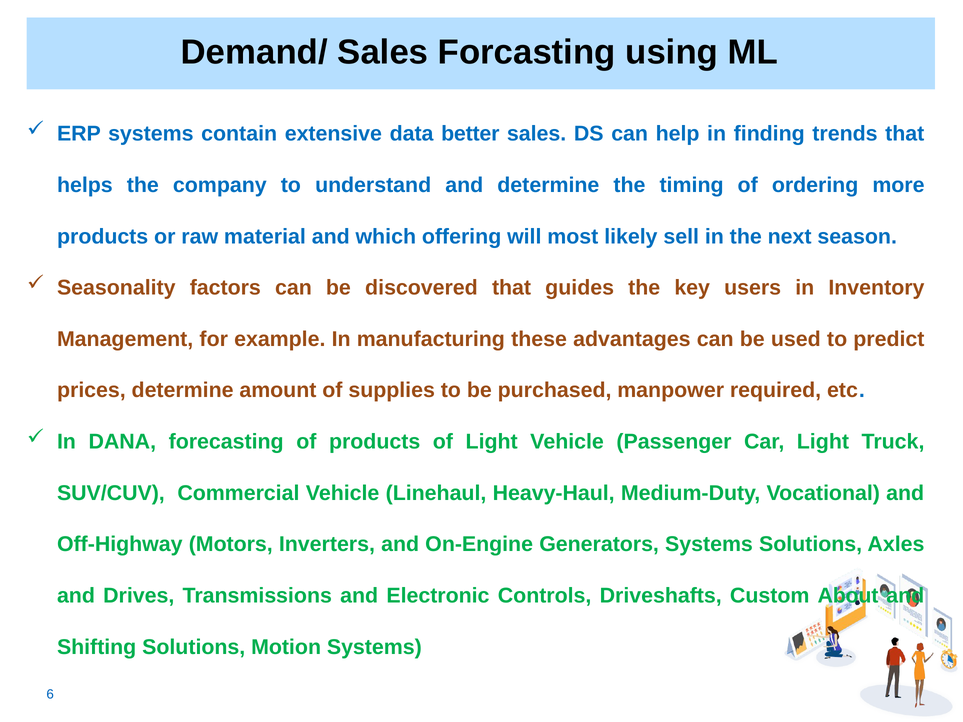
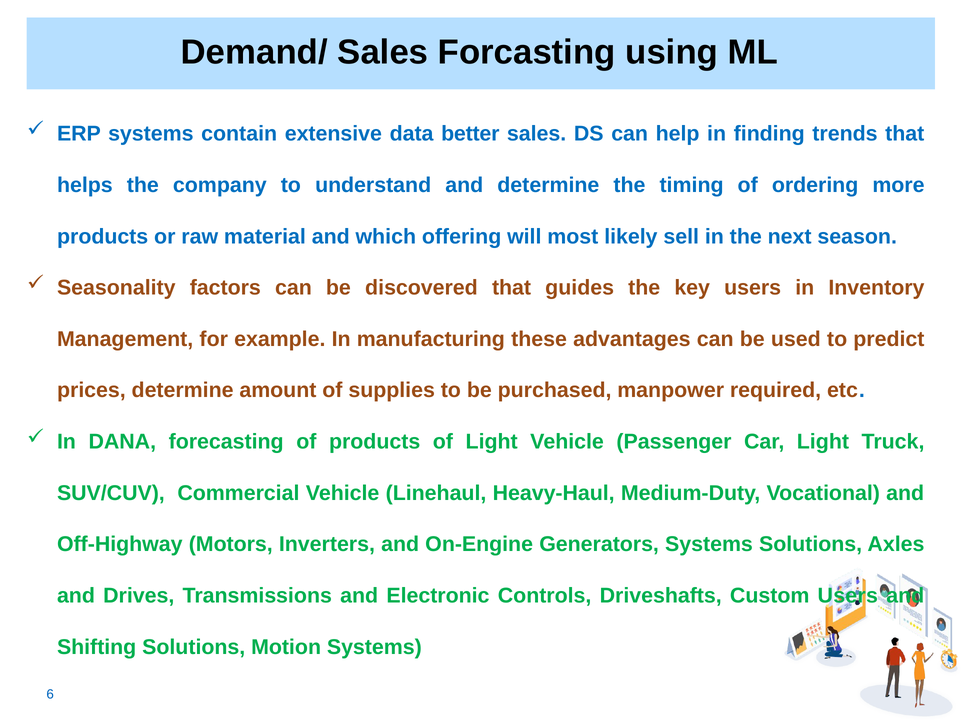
Custom About: About -> Users
